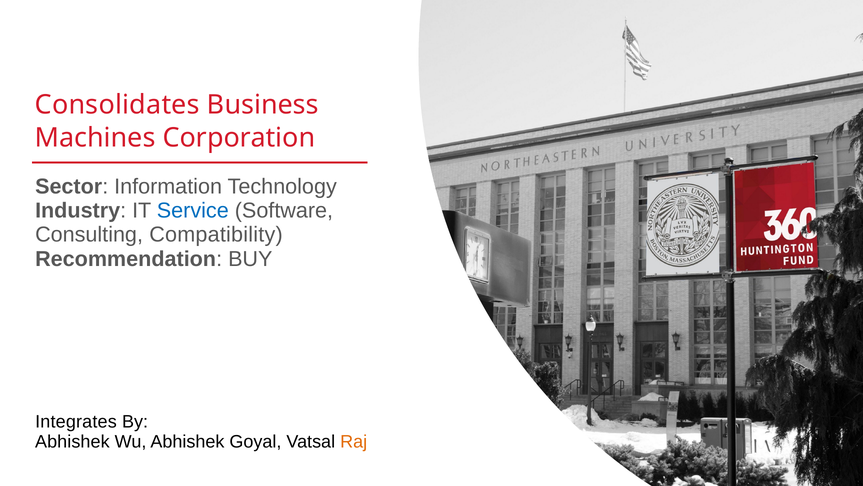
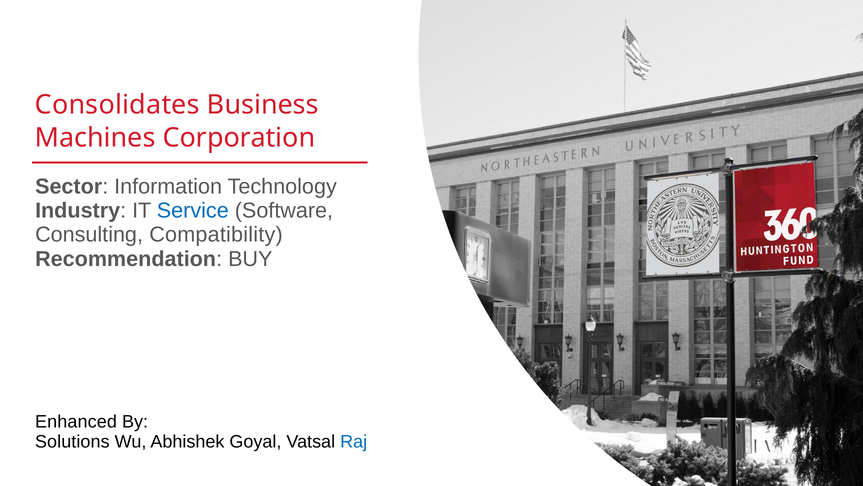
Integrates: Integrates -> Enhanced
Abhishek at (72, 441): Abhishek -> Solutions
Raj colour: orange -> blue
